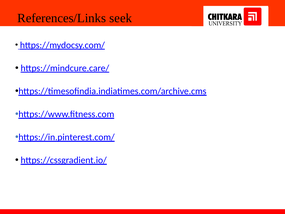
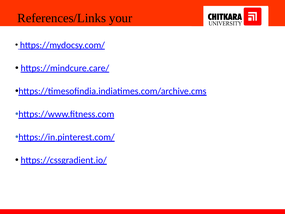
seek: seek -> your
